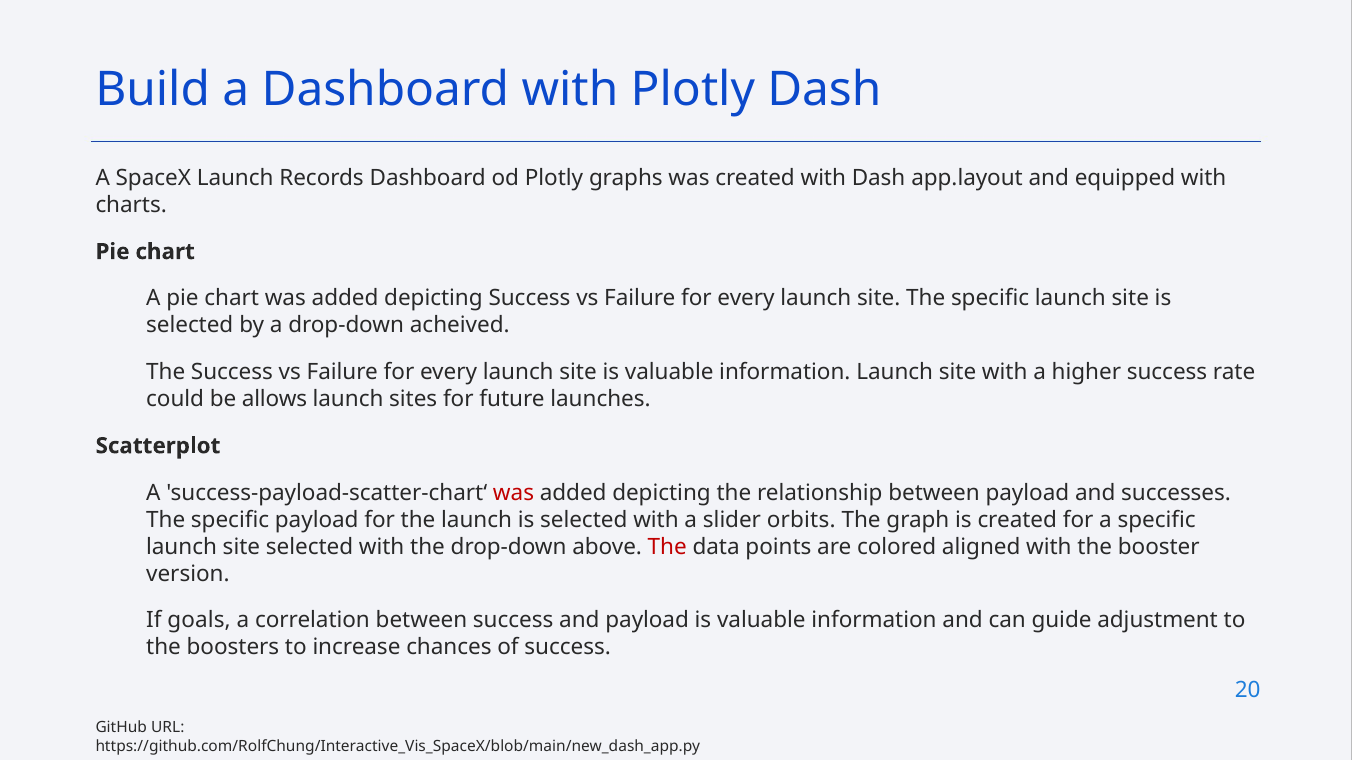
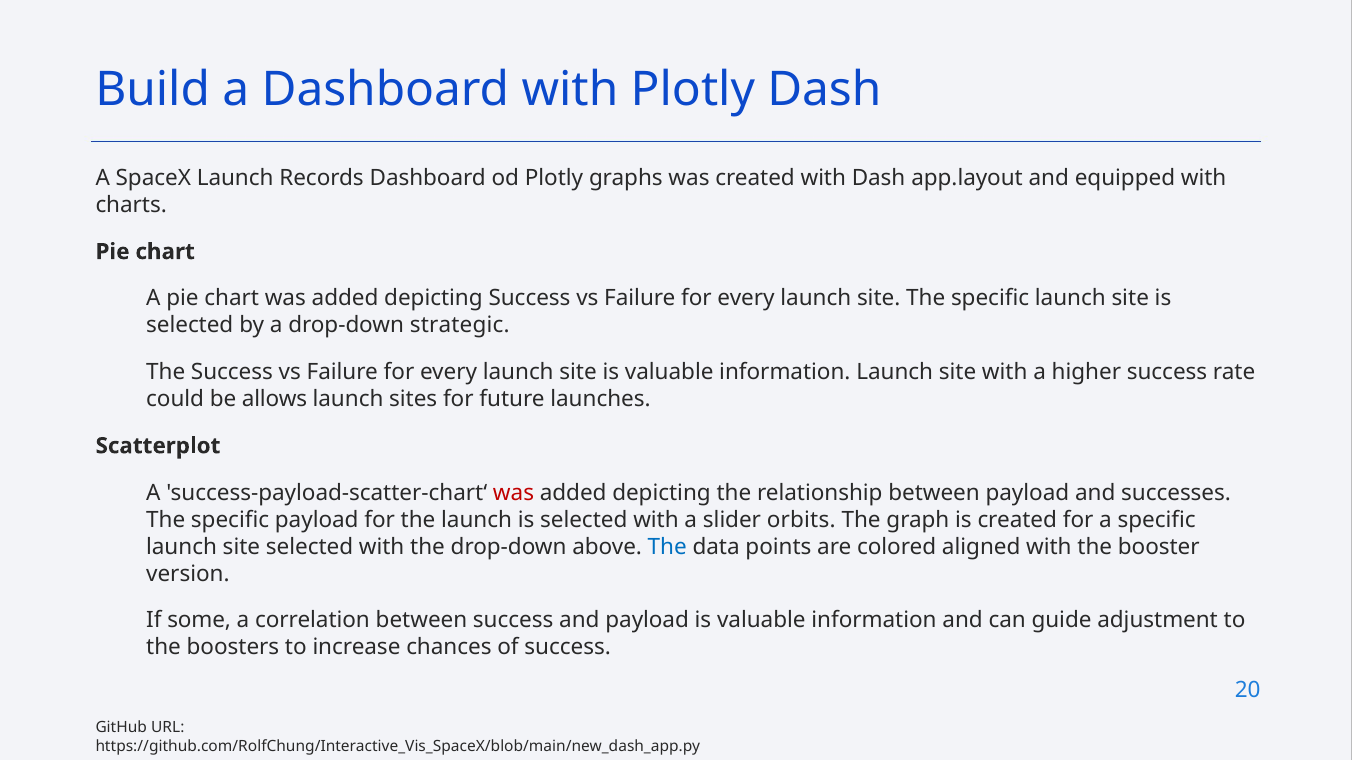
acheived: acheived -> strategic
The at (667, 547) colour: red -> blue
goals: goals -> some
